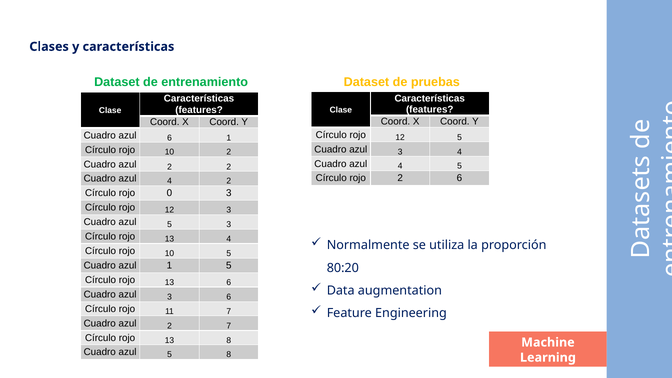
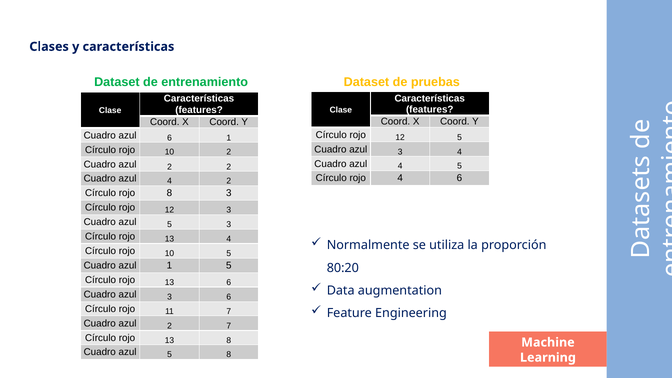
rojo 2: 2 -> 4
rojo 0: 0 -> 8
